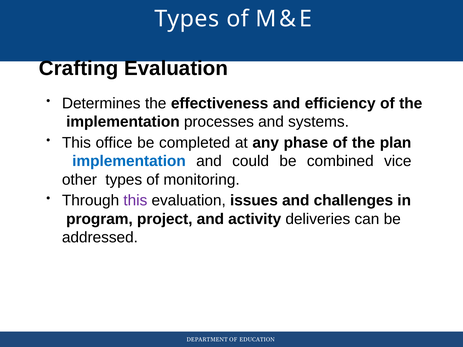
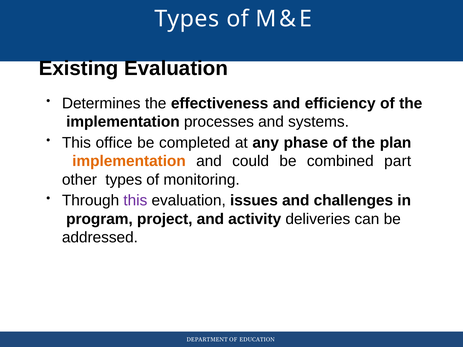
Crafting: Crafting -> Existing
implementation at (129, 161) colour: blue -> orange
vice: vice -> part
